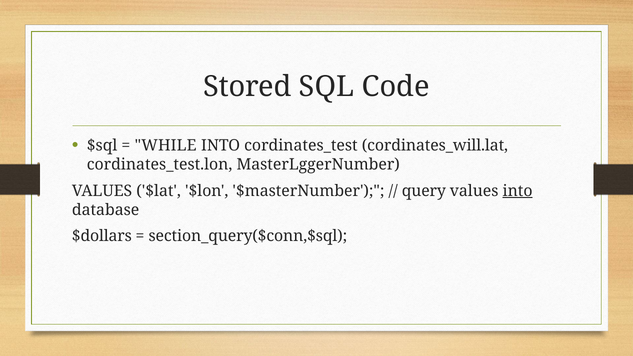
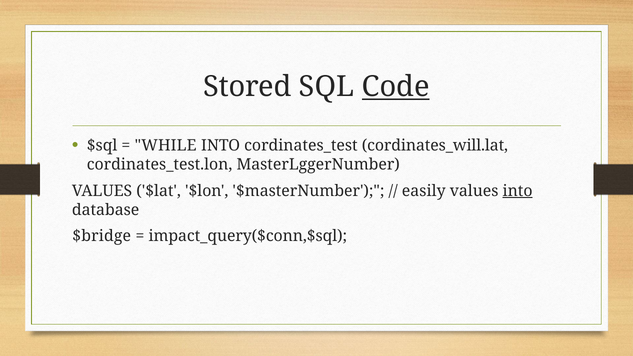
Code underline: none -> present
query: query -> easily
$dollars: $dollars -> $bridge
section_query($conn,$sql: section_query($conn,$sql -> impact_query($conn,$sql
